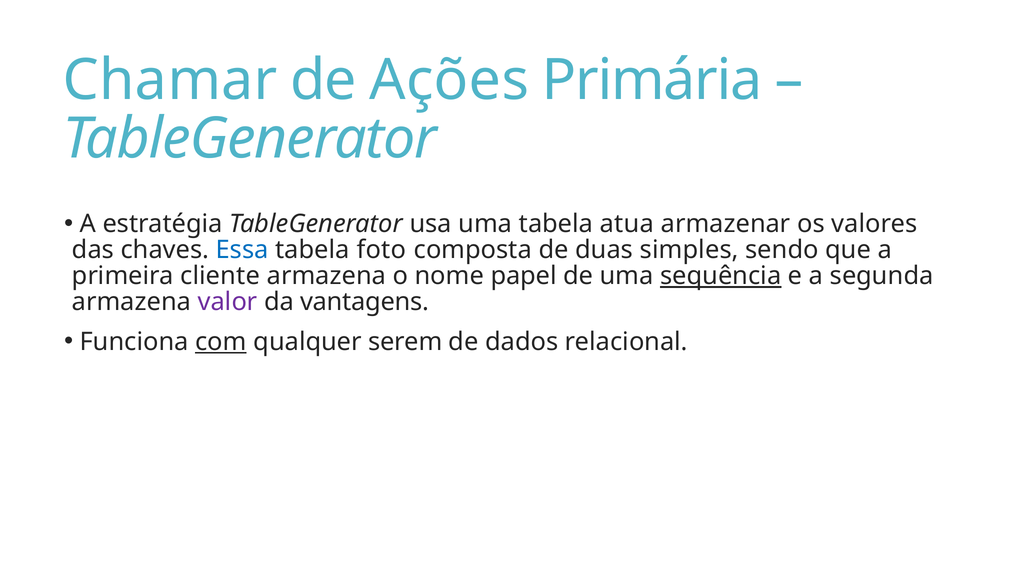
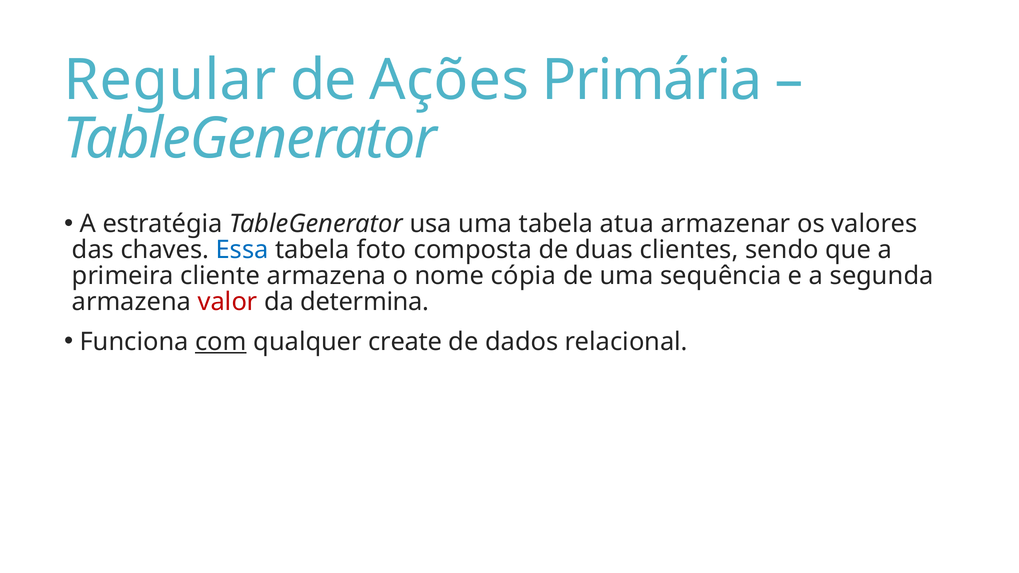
Chamar: Chamar -> Regular
simples: simples -> clientes
papel: papel -> cópia
sequência underline: present -> none
valor colour: purple -> red
vantagens: vantagens -> determina
serem: serem -> create
